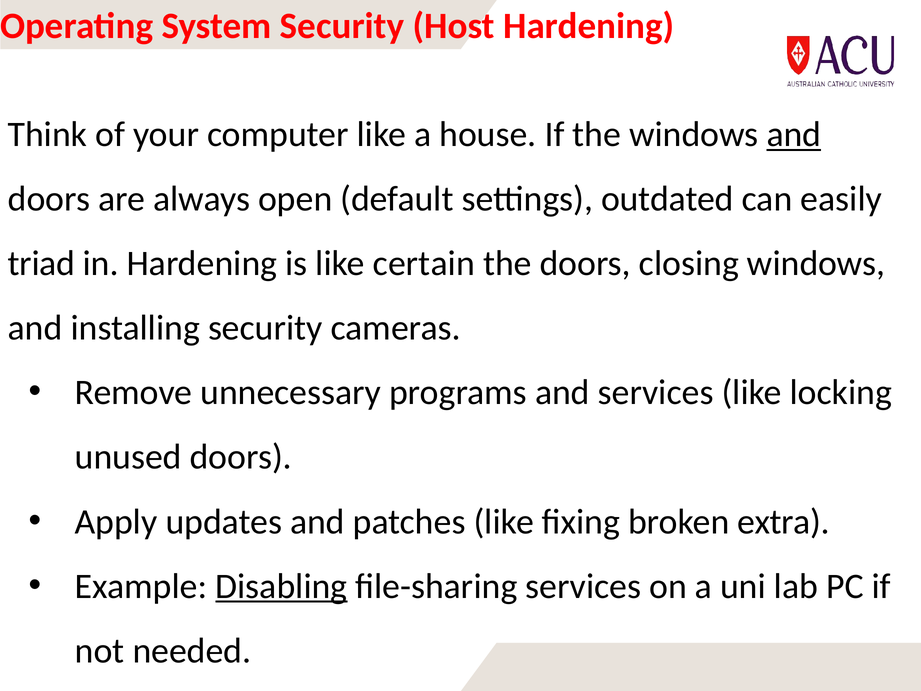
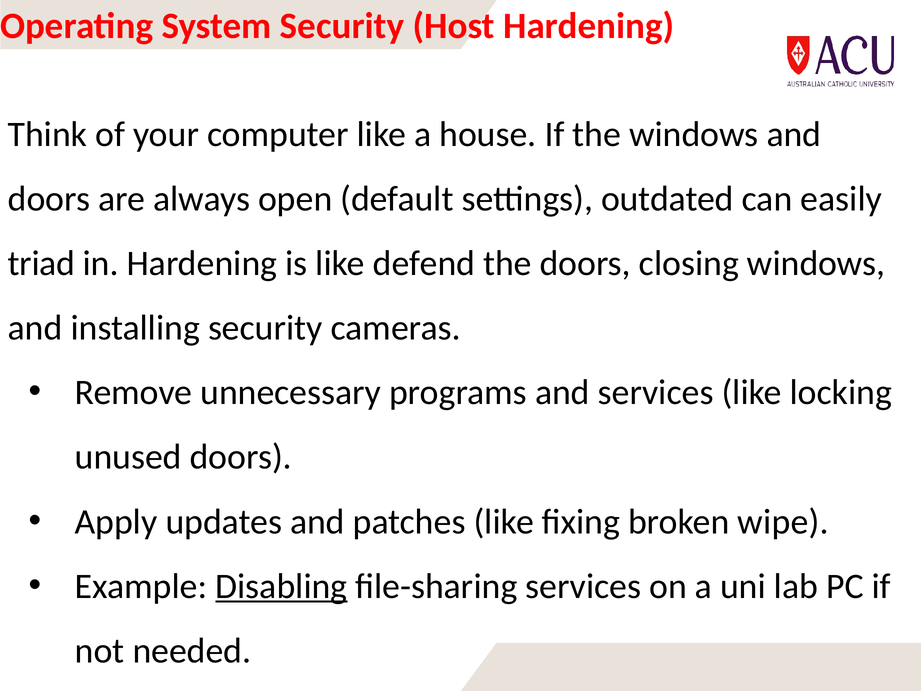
and at (794, 134) underline: present -> none
certain: certain -> defend
extra: extra -> wipe
